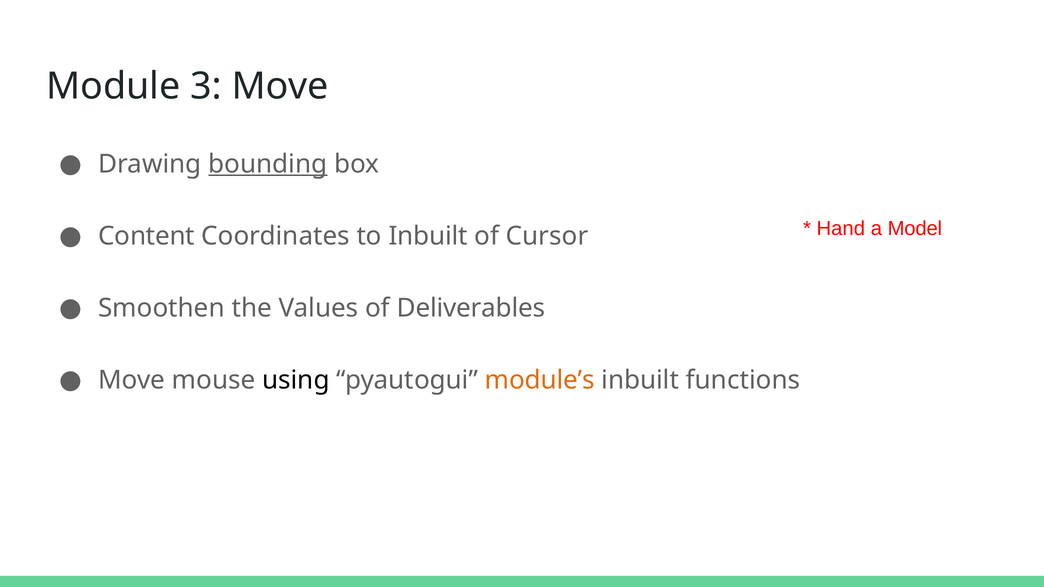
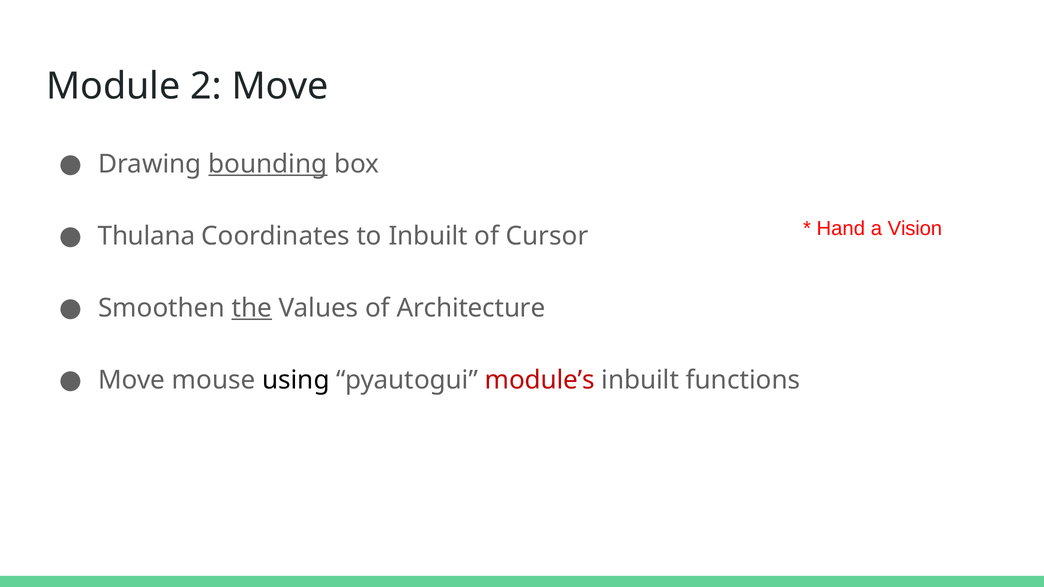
3: 3 -> 2
Model: Model -> Vision
Content: Content -> Thulana
the underline: none -> present
Deliverables: Deliverables -> Architecture
module’s colour: orange -> red
